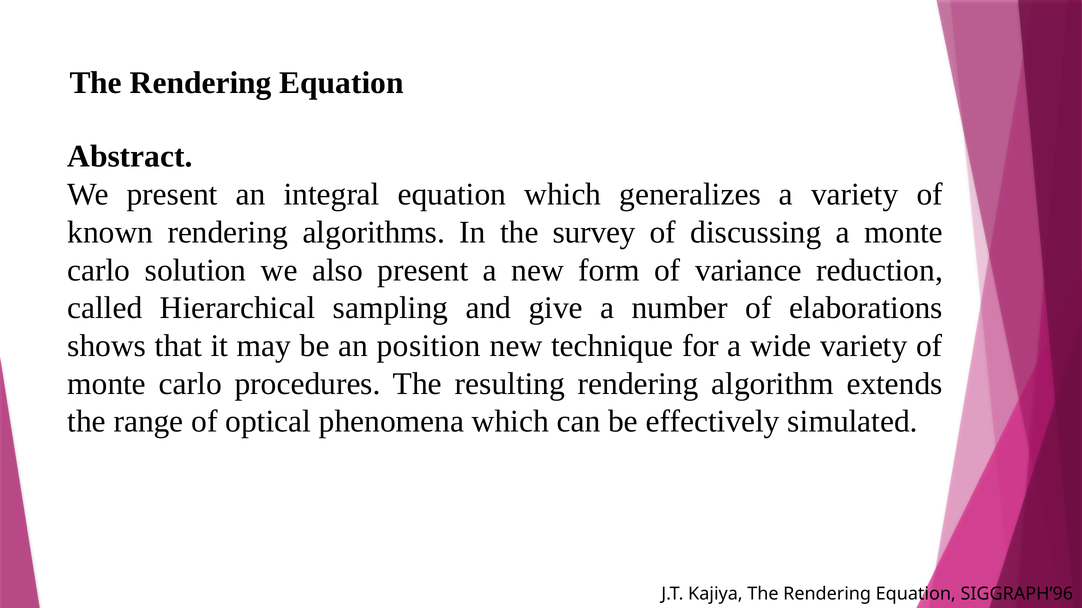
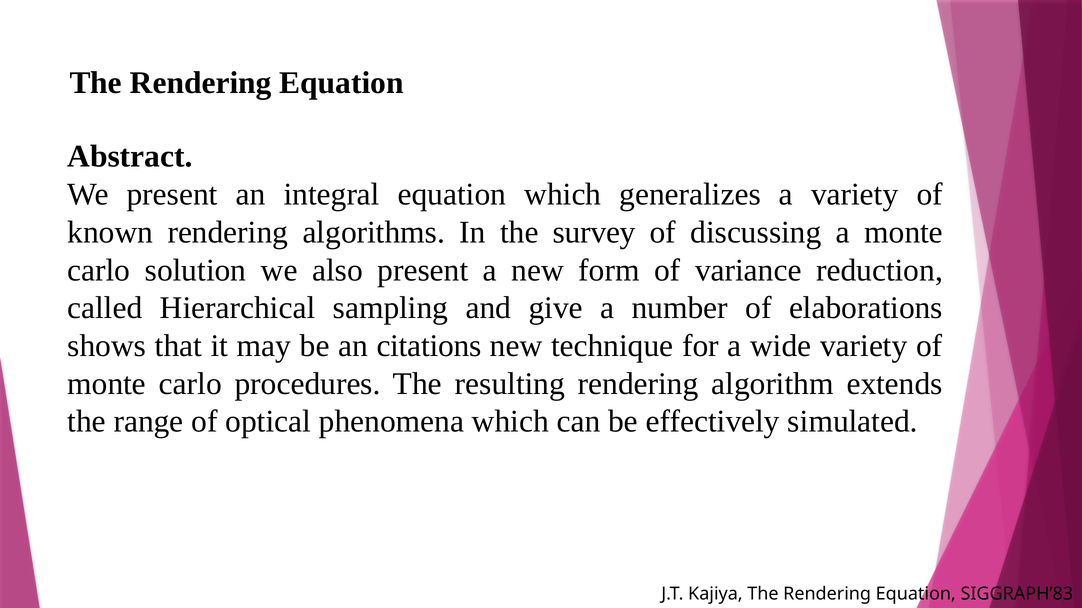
position: position -> citations
SIGGRAPH’96: SIGGRAPH’96 -> SIGGRAPH’83
